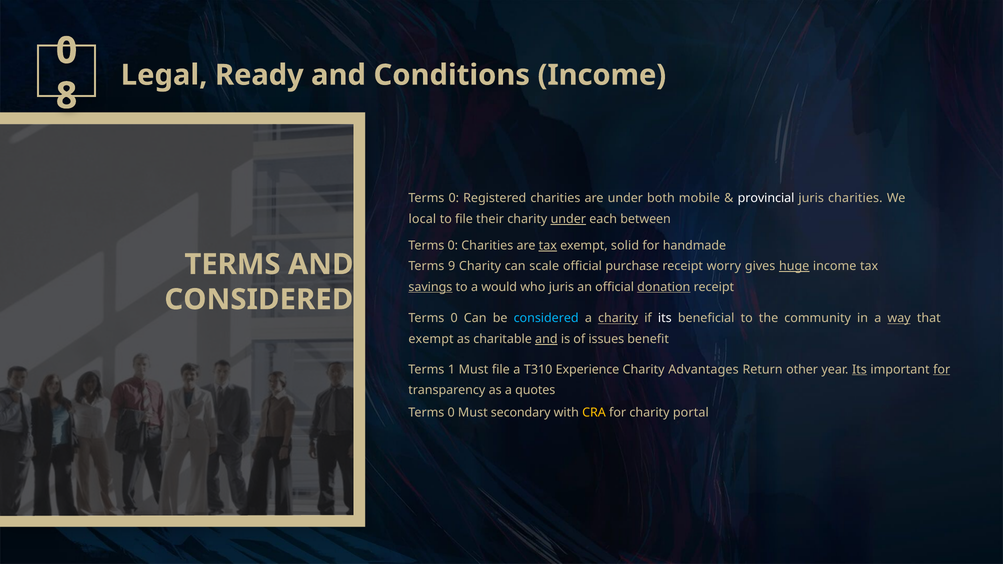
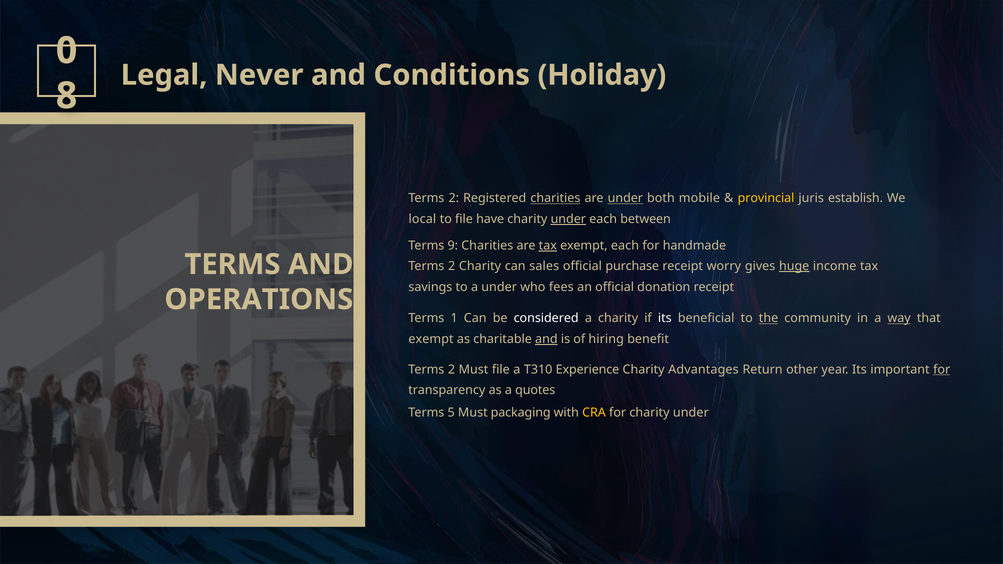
Ready: Ready -> Never
Conditions Income: Income -> Holiday
0 at (454, 198): 0 -> 2
charities at (555, 198) underline: none -> present
under at (625, 198) underline: none -> present
provincial colour: white -> yellow
juris charities: charities -> establish
their: their -> have
0 at (453, 246): 0 -> 9
exempt solid: solid -> each
9 at (452, 266): 9 -> 2
scale: scale -> sales
savings underline: present -> none
a would: would -> under
who juris: juris -> fees
donation underline: present -> none
CONSIDERED at (259, 300): CONSIDERED -> OPERATIONS
0 at (454, 318): 0 -> 1
considered at (546, 318) colour: light blue -> white
charity at (618, 318) underline: present -> none
the underline: none -> present
issues: issues -> hiring
1 at (452, 370): 1 -> 2
Its at (859, 370) underline: present -> none
0 at (451, 413): 0 -> 5
secondary: secondary -> packaging
for charity portal: portal -> under
